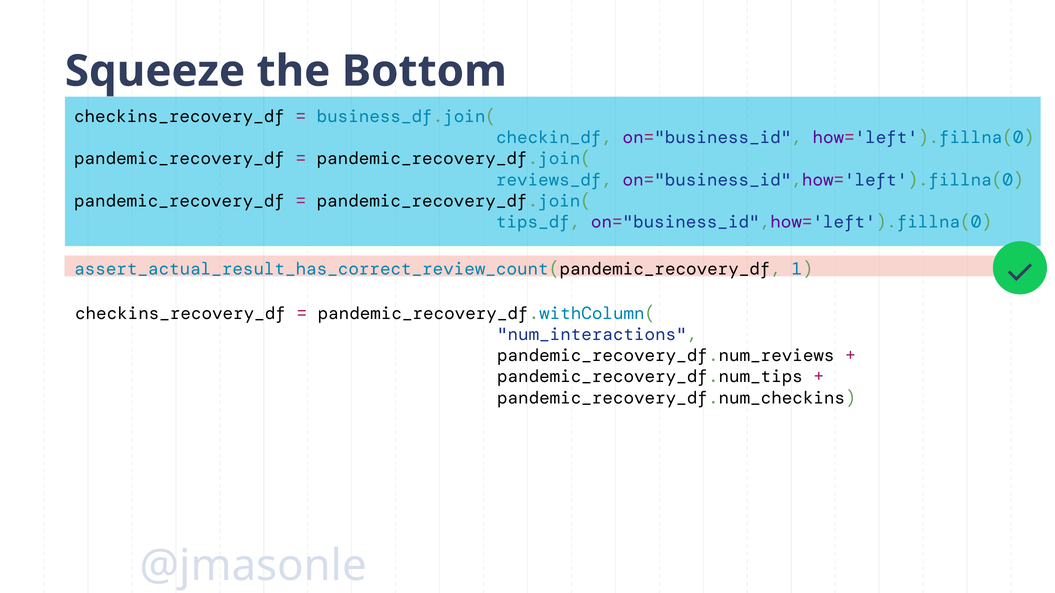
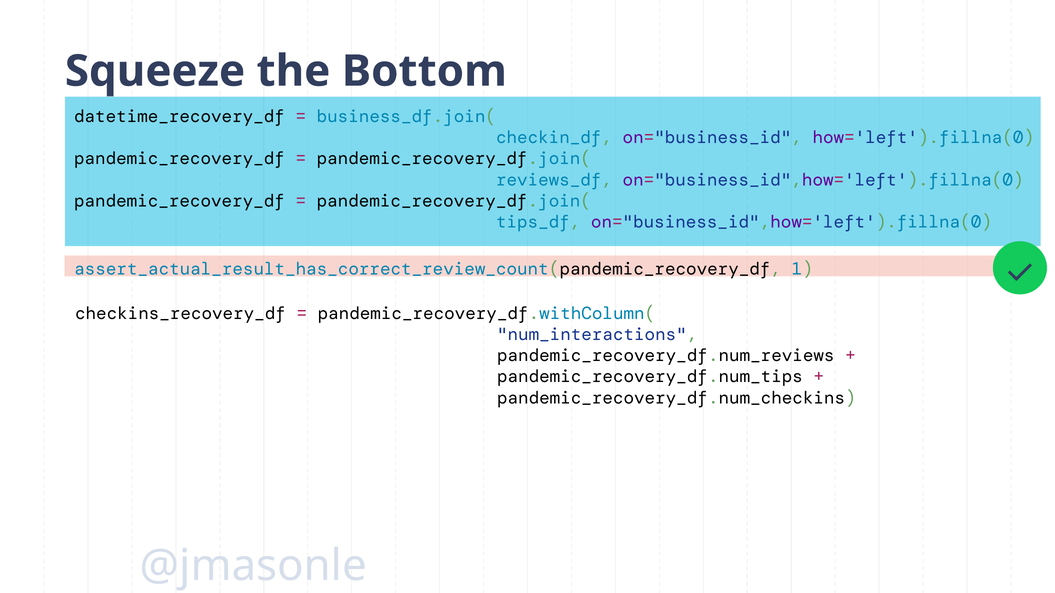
checkins_recovery_df at (179, 117): checkins_recovery_df -> datetime_recovery_df
